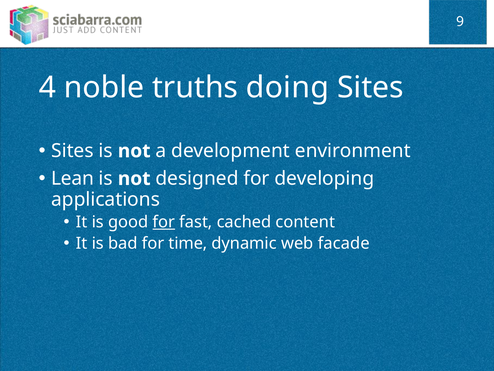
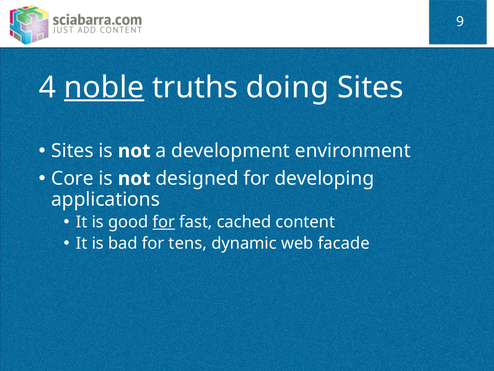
noble underline: none -> present
Lean: Lean -> Core
time: time -> tens
